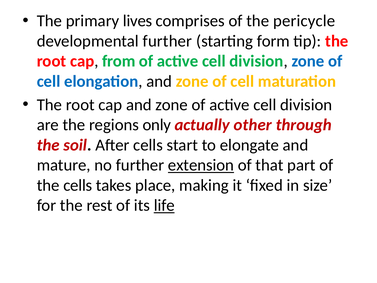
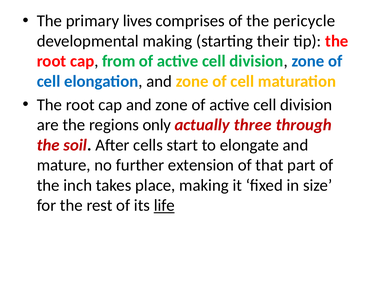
developmental further: further -> making
form: form -> their
other: other -> three
extension underline: present -> none
the cells: cells -> inch
